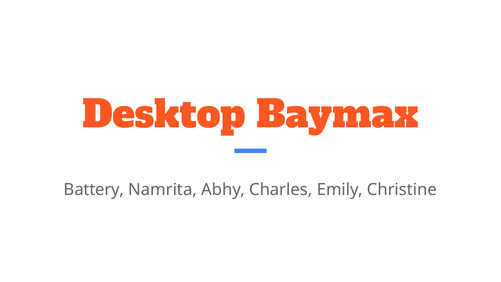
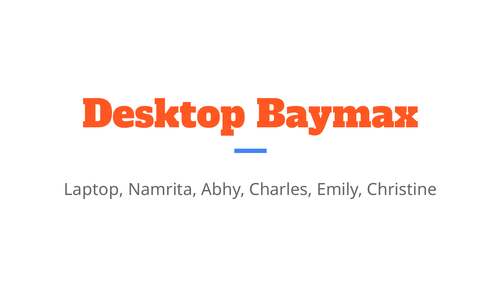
Battery: Battery -> Laptop
